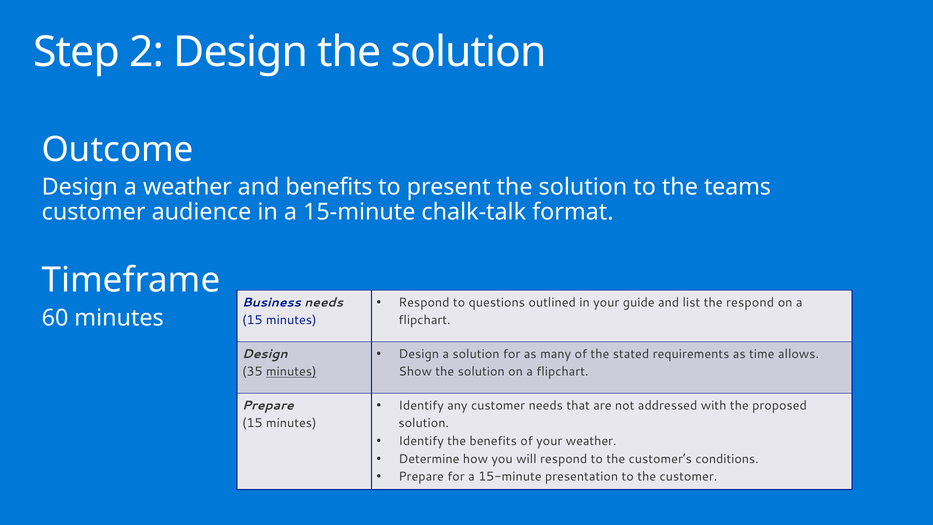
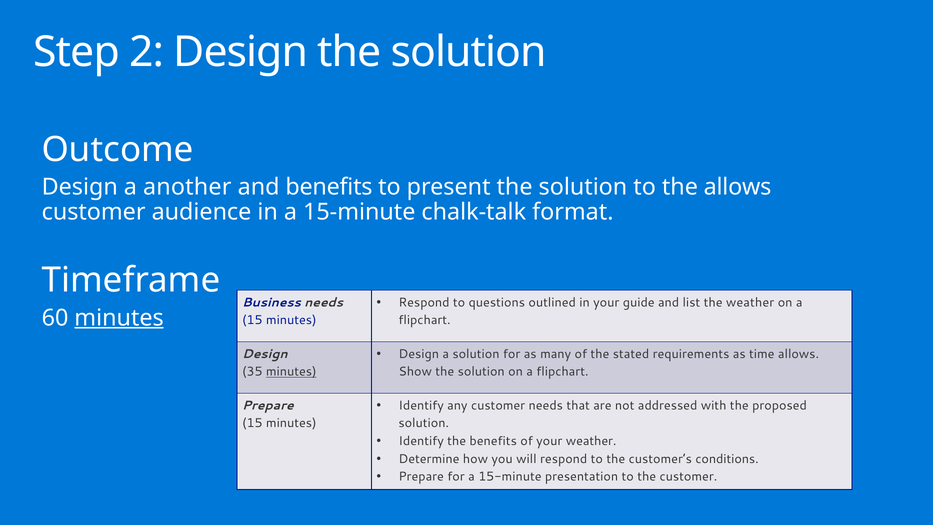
a weather: weather -> another
the teams: teams -> allows
the respond: respond -> weather
minutes at (119, 318) underline: none -> present
